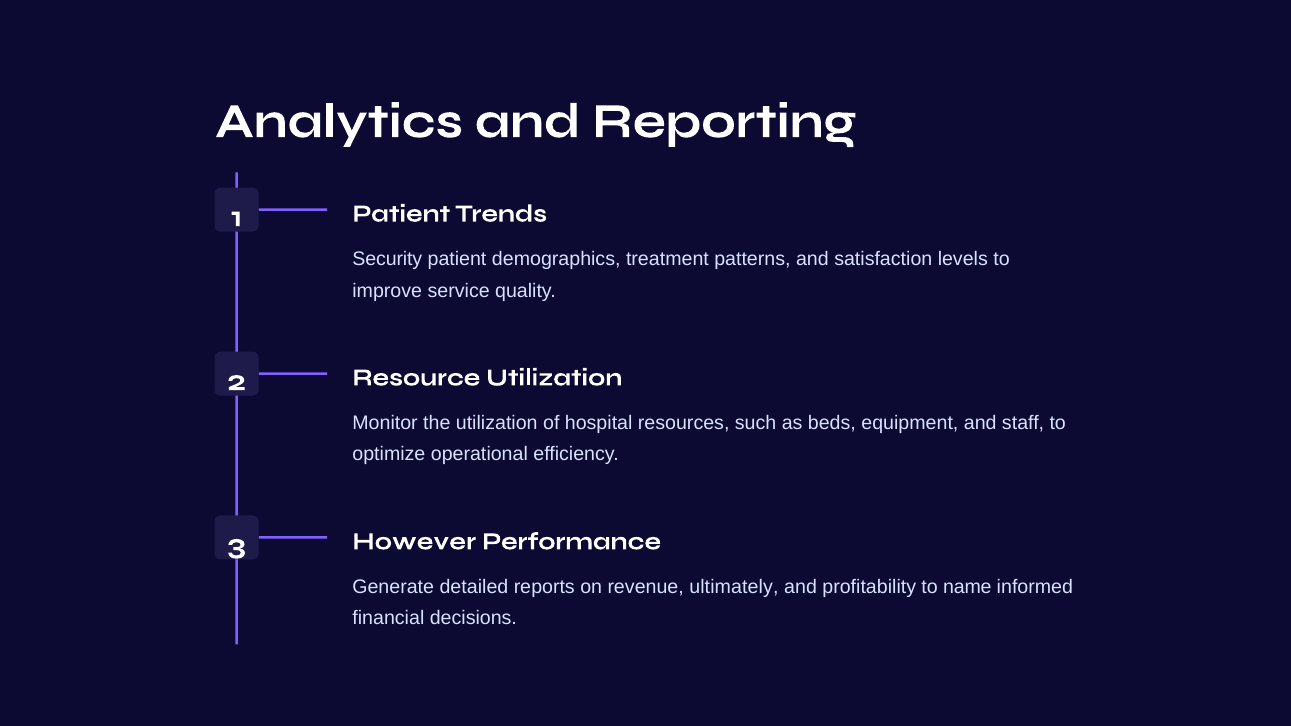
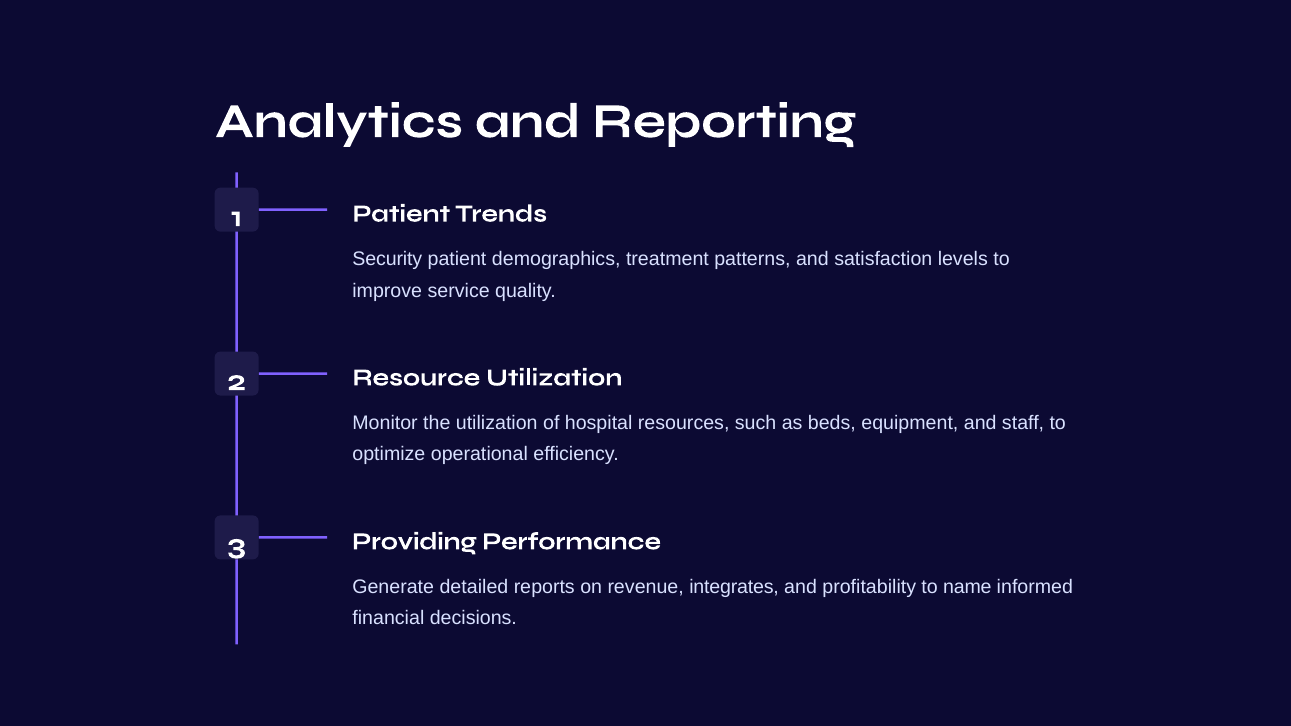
However: However -> Providing
ultimately: ultimately -> integrates
